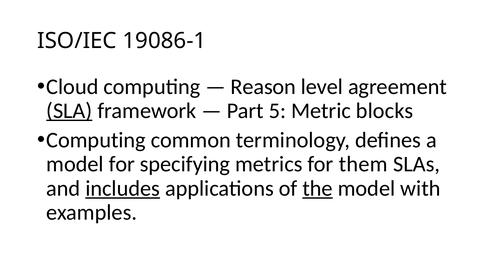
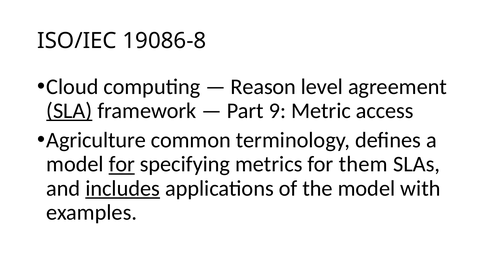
19086-1: 19086-1 -> 19086-8
5: 5 -> 9
blocks: blocks -> access
Computing at (96, 140): Computing -> Agriculture
for at (122, 164) underline: none -> present
the underline: present -> none
